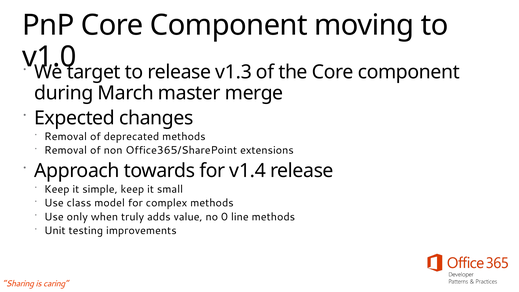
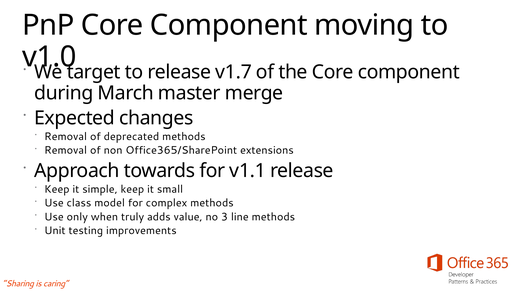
v1.3: v1.3 -> v1.7
v1.4: v1.4 -> v1.1
0: 0 -> 3
